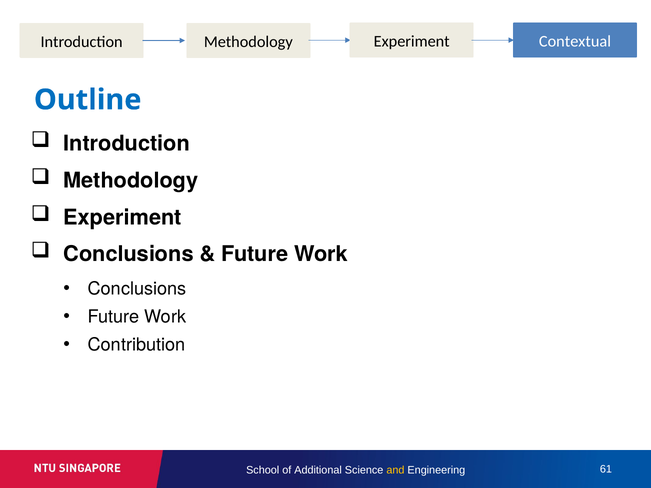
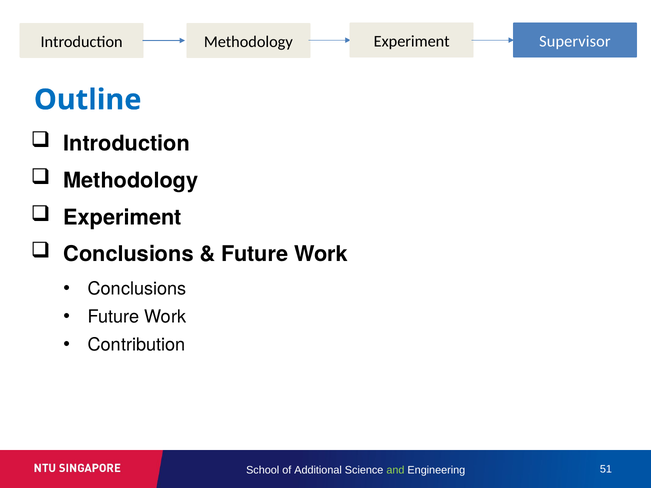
Contextual: Contextual -> Supervisor
and colour: yellow -> light green
61: 61 -> 51
